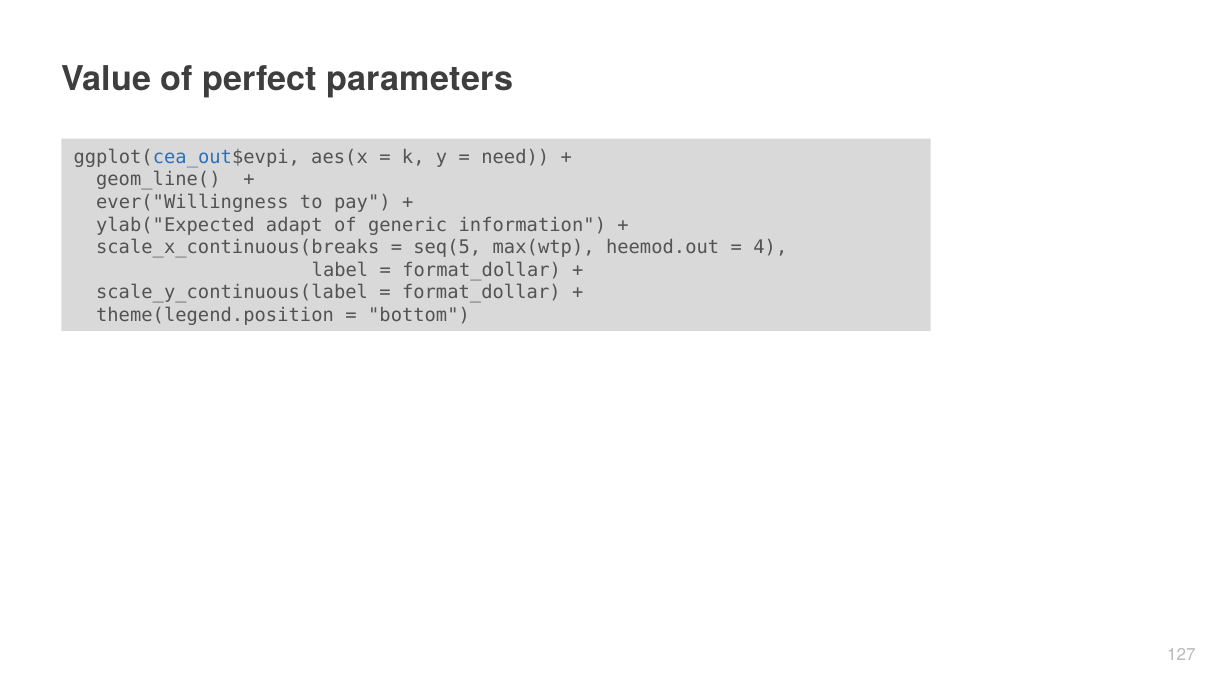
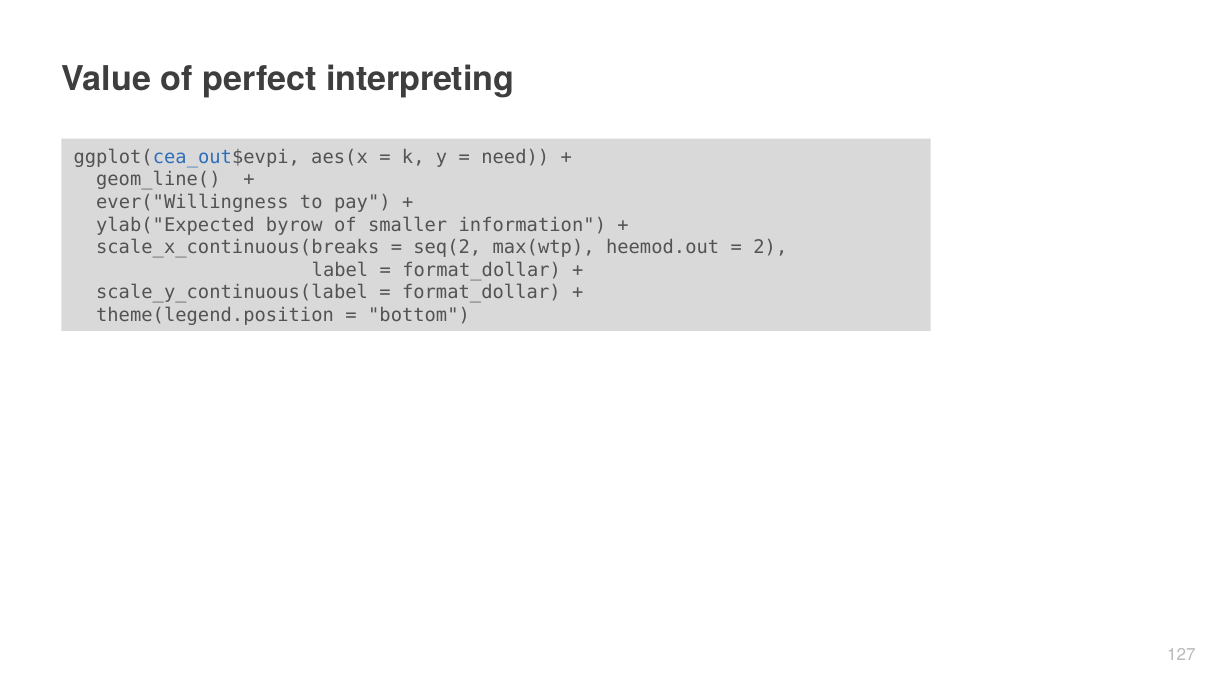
parameters: parameters -> interpreting
adapt: adapt -> byrow
generic: generic -> smaller
seq(5: seq(5 -> seq(2
4: 4 -> 2
